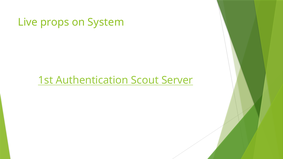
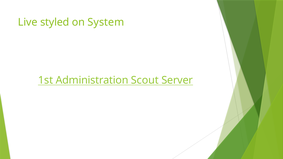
props: props -> styled
Authentication: Authentication -> Administration
